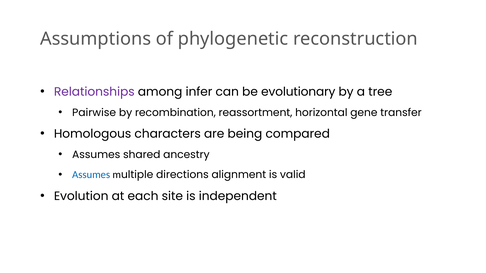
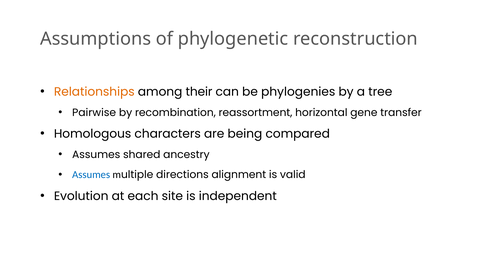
Relationships colour: purple -> orange
infer: infer -> their
evolutionary: evolutionary -> phylogenies
